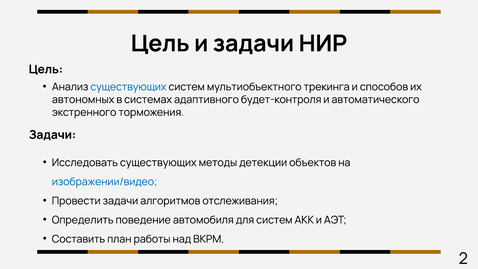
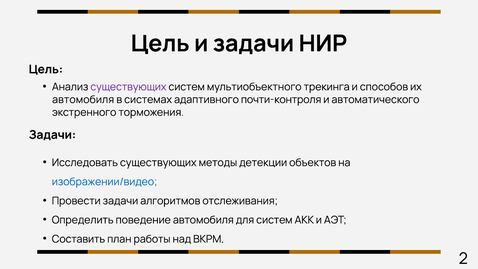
существующих at (128, 87) colour: blue -> purple
автономных at (83, 100): автономных -> автомобиля
будет-контроля: будет-контроля -> почти-контроля
